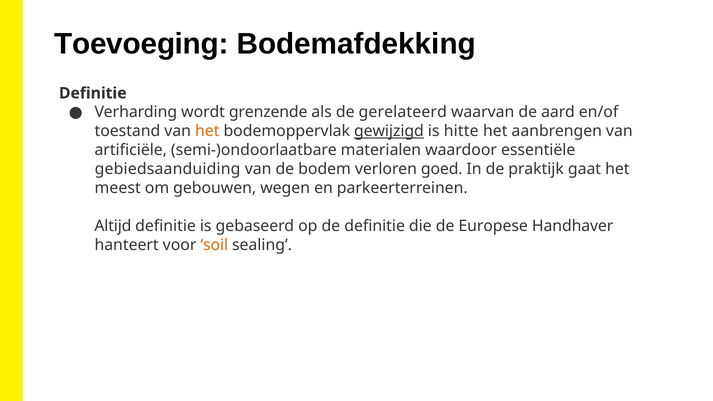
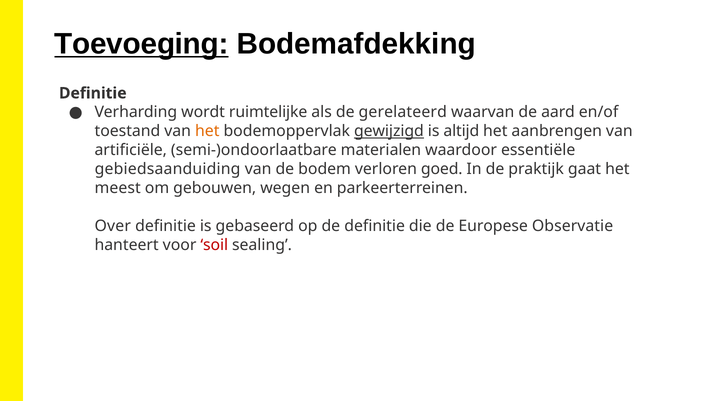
Toevoeging underline: none -> present
grenzende: grenzende -> ruimtelijke
hitte: hitte -> altijd
Altijd: Altijd -> Over
Handhaver: Handhaver -> Observatie
soil colour: orange -> red
